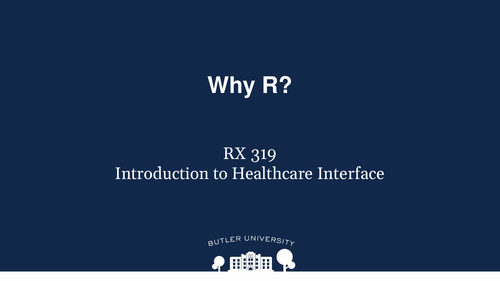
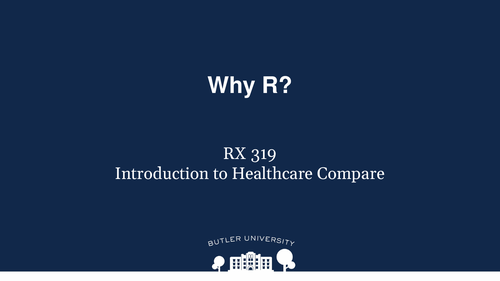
Interface: Interface -> Compare
